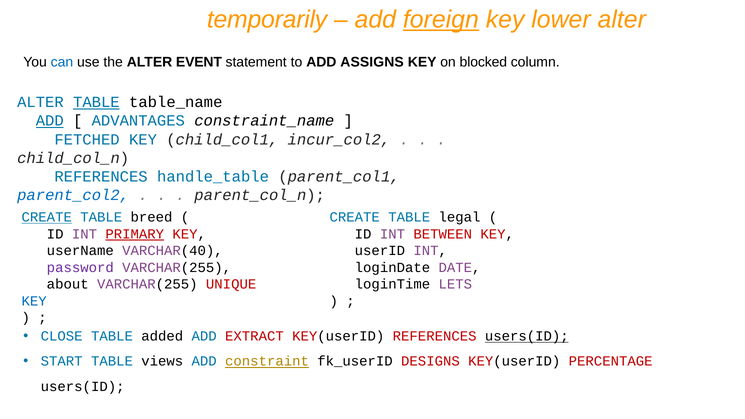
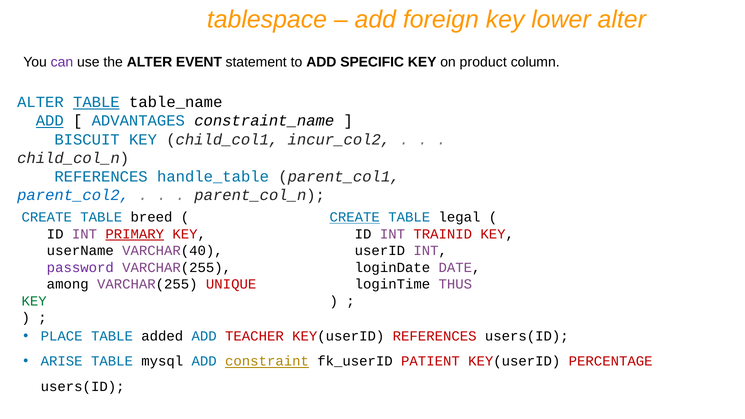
temporarily: temporarily -> tablespace
foreign underline: present -> none
can colour: blue -> purple
ASSIGNS: ASSIGNS -> SPECIFIC
blocked: blocked -> product
FETCHED: FETCHED -> BISCUIT
CREATE at (47, 217) underline: present -> none
CREATE at (355, 217) underline: none -> present
BETWEEN: BETWEEN -> TRAINID
about: about -> among
LETS: LETS -> THUS
KEY at (34, 301) colour: blue -> green
CLOSE: CLOSE -> PLACE
EXTRACT: EXTRACT -> TEACHER
users(ID at (527, 336) underline: present -> none
START: START -> ARISE
views: views -> mysql
DESIGNS: DESIGNS -> PATIENT
